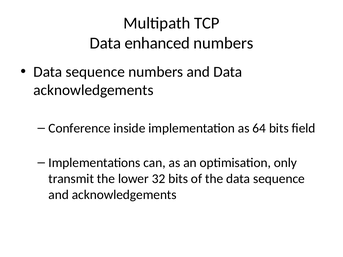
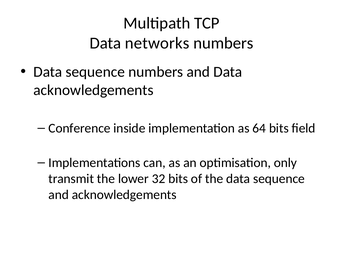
enhanced: enhanced -> networks
